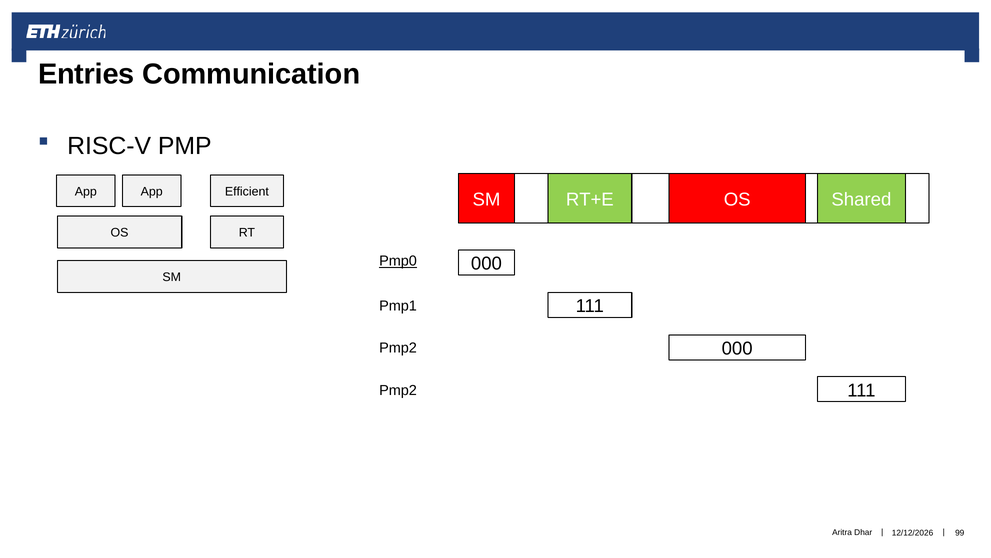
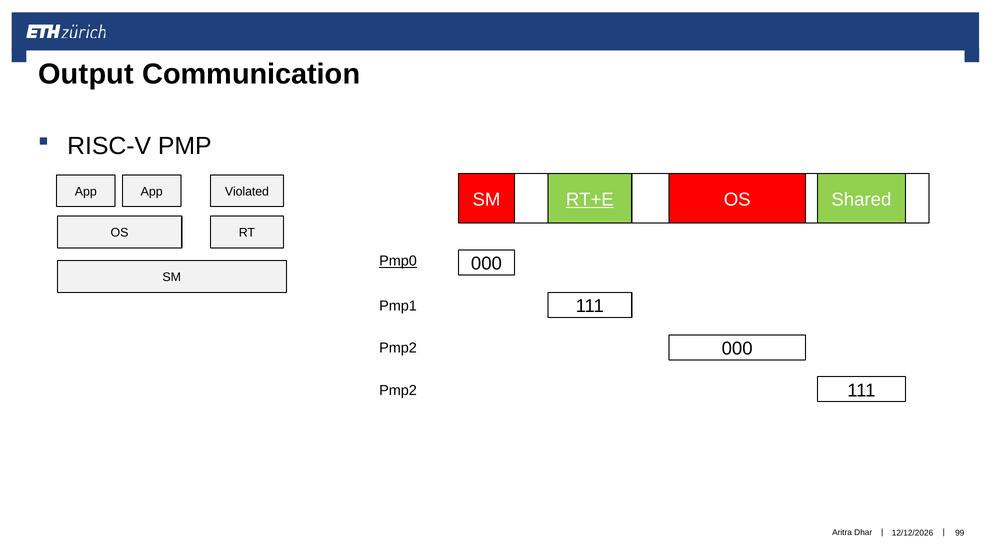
Entries: Entries -> Output
Efficient: Efficient -> Violated
RT+E underline: none -> present
